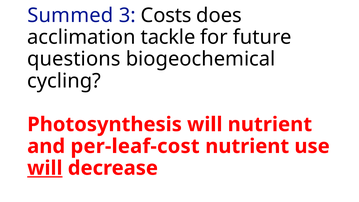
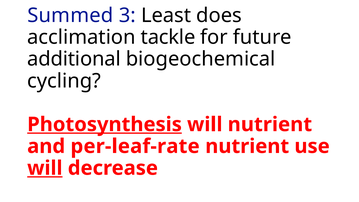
Costs: Costs -> Least
questions: questions -> additional
Photosynthesis underline: none -> present
per-leaf-cost: per-leaf-cost -> per-leaf-rate
